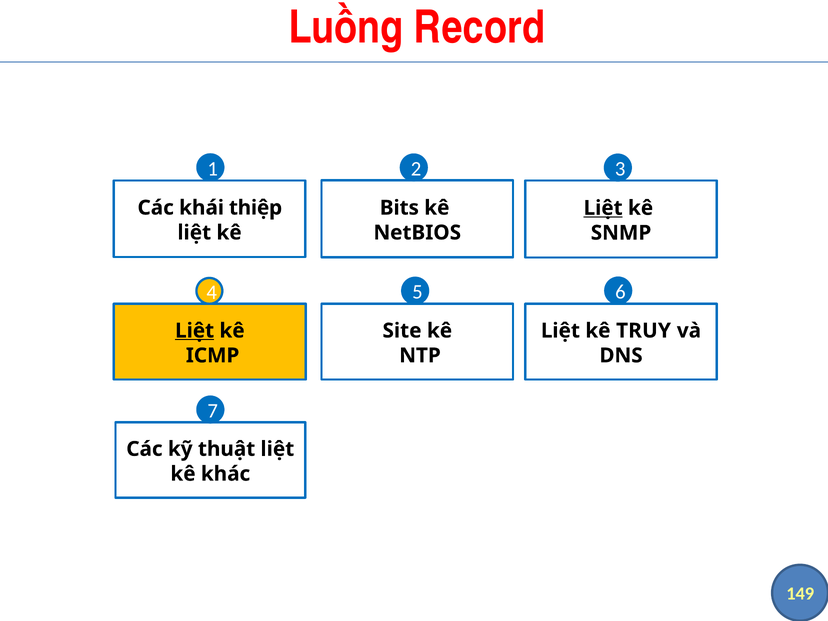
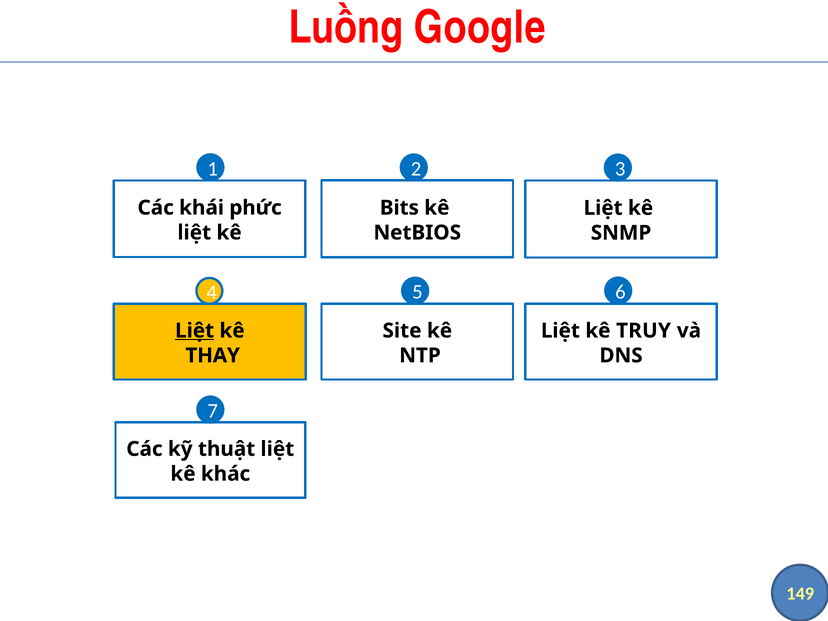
Record: Record -> Google
thiệp: thiệp -> phức
Liệt at (603, 208) underline: present -> none
ICMP: ICMP -> THAY
